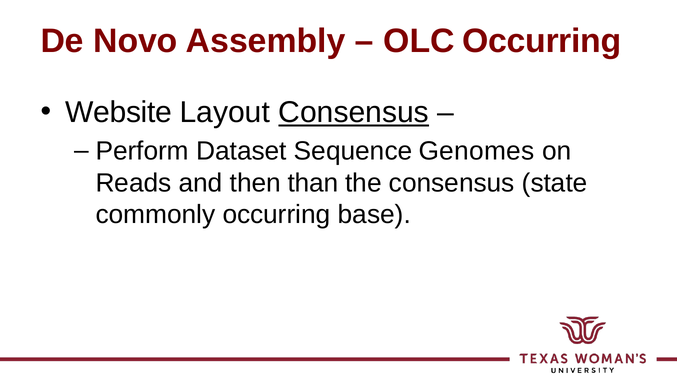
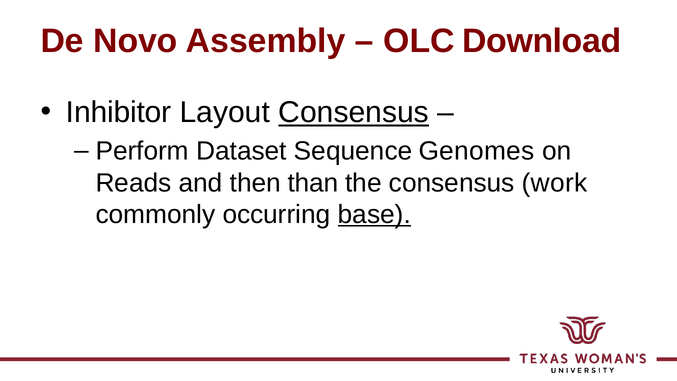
OLC Occurring: Occurring -> Download
Website: Website -> Inhibitor
state: state -> work
base underline: none -> present
